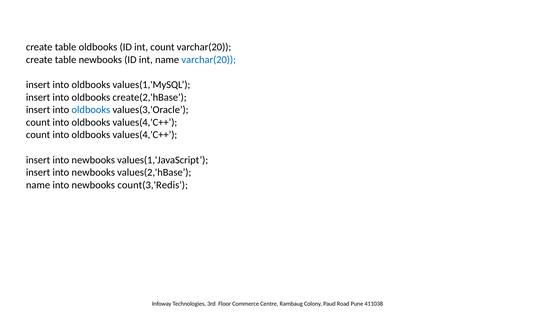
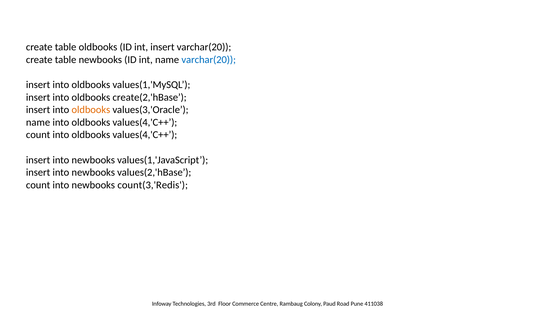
int count: count -> insert
oldbooks at (91, 110) colour: blue -> orange
count at (38, 122): count -> name
name at (38, 185): name -> count
